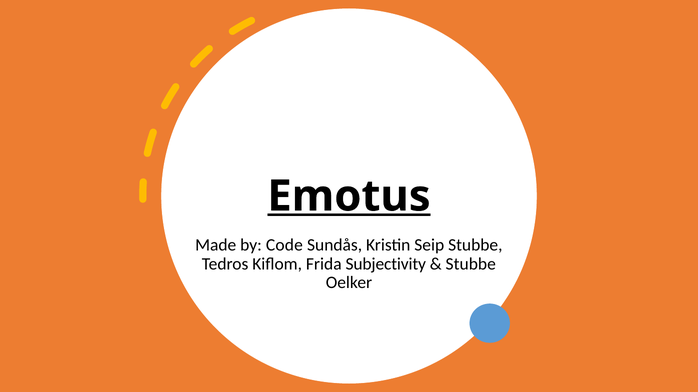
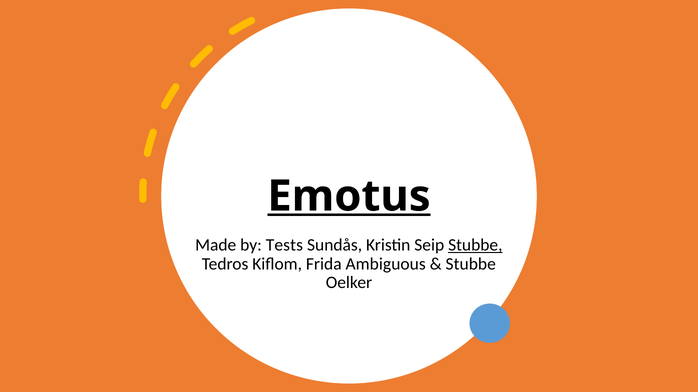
Code: Code -> Tests
Stubbe at (475, 245) underline: none -> present
Subjectivity: Subjectivity -> Ambiguous
